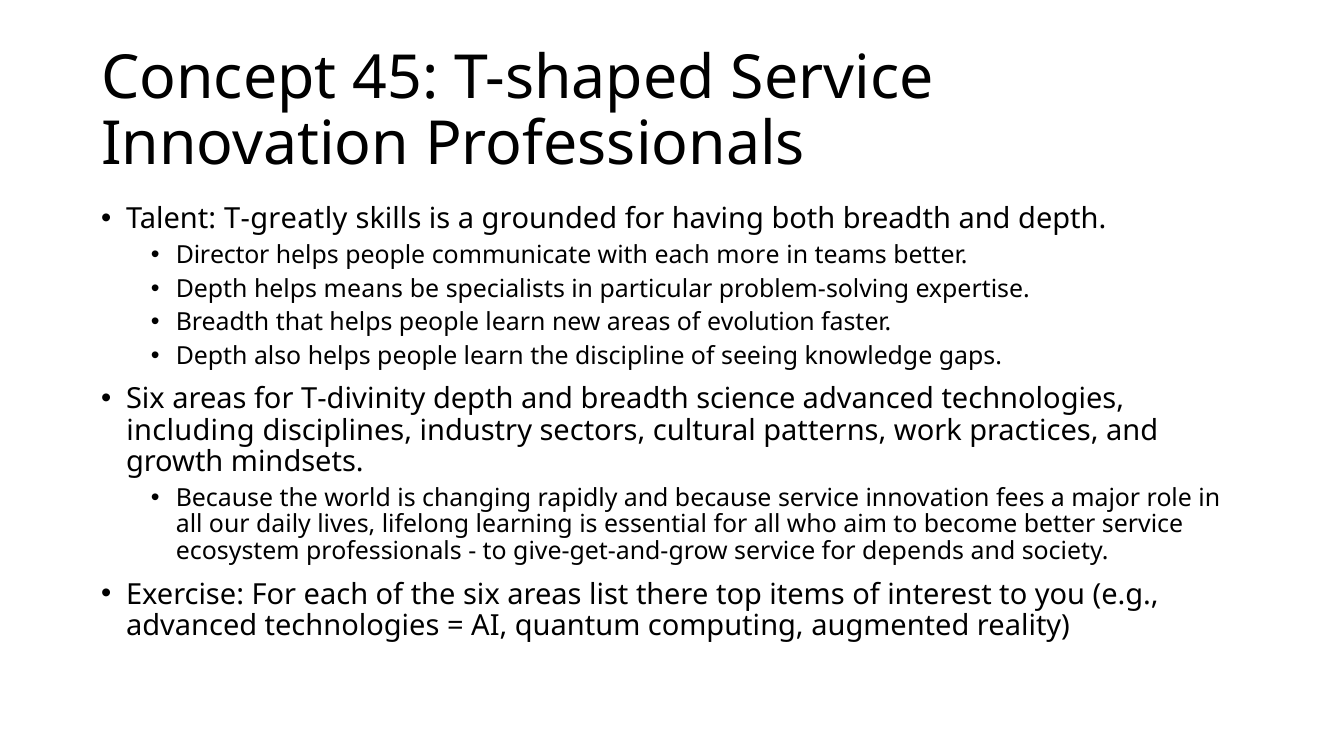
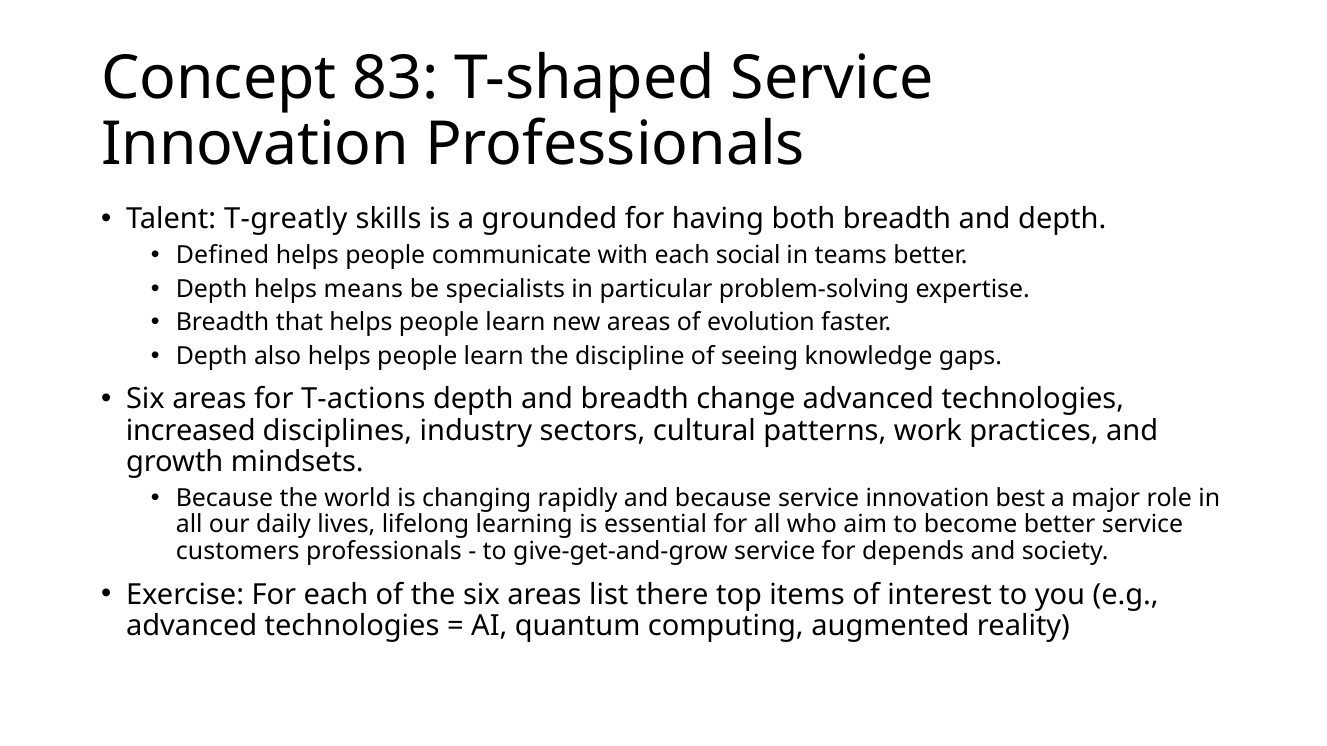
45: 45 -> 83
Director: Director -> Defined
more: more -> social
T-divinity: T-divinity -> T-actions
science: science -> change
including: including -> increased
fees: fees -> best
ecosystem: ecosystem -> customers
